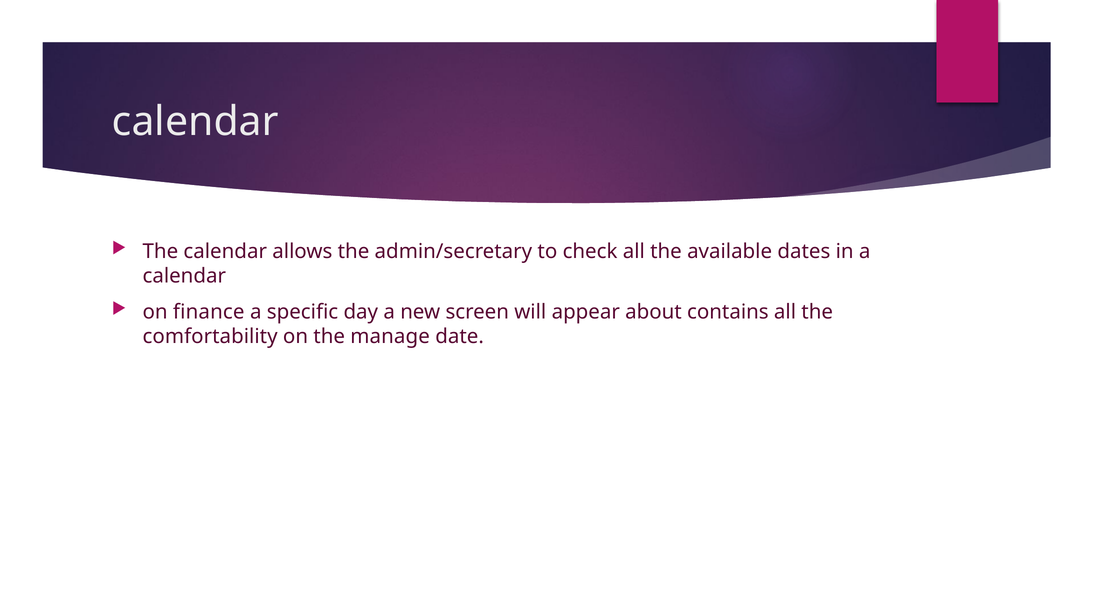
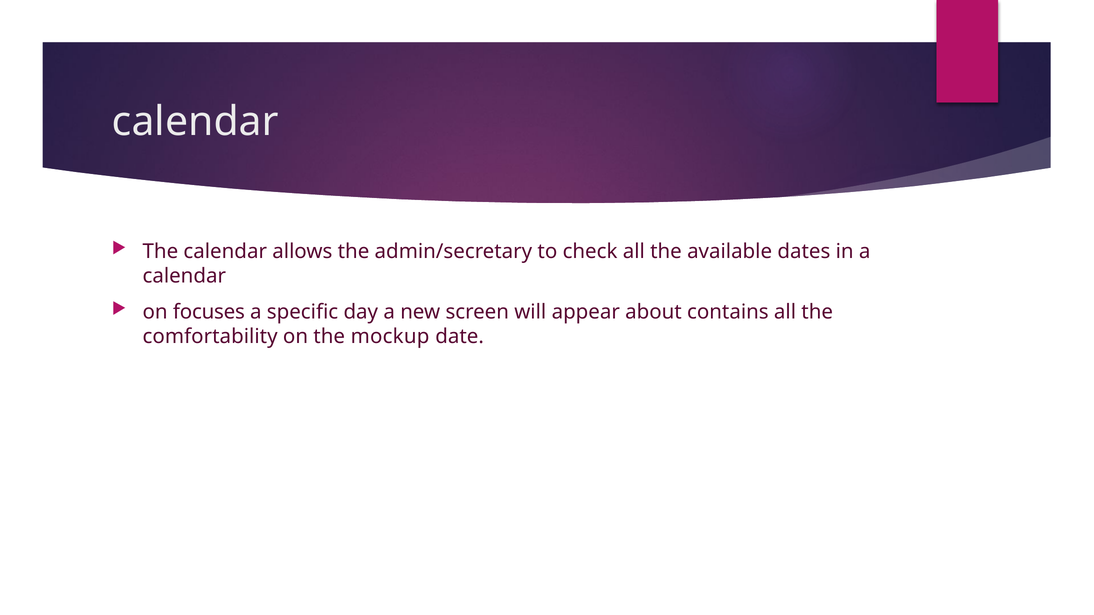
finance: finance -> focuses
manage: manage -> mockup
